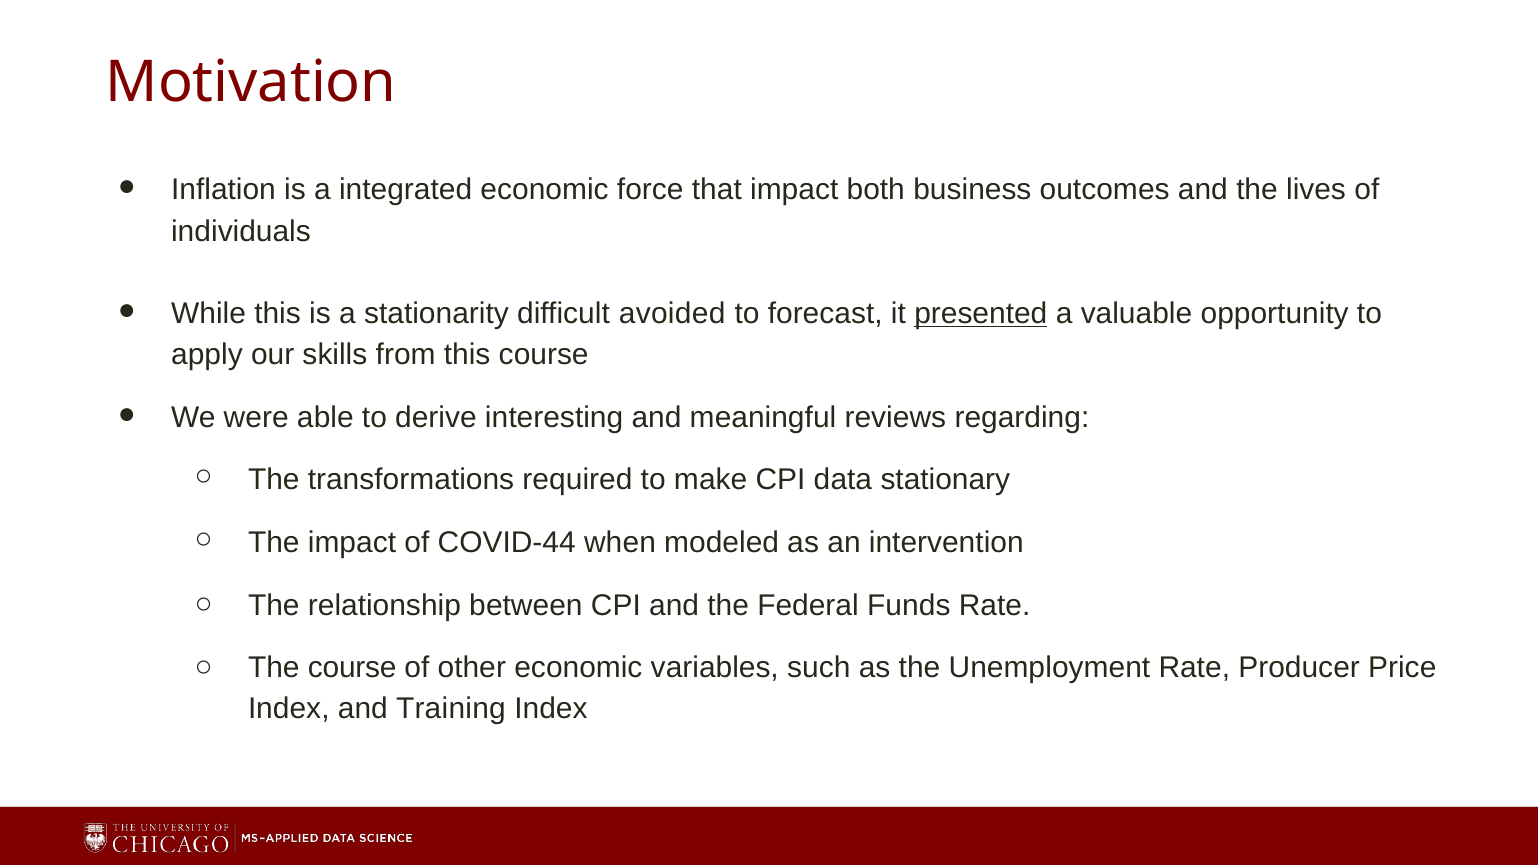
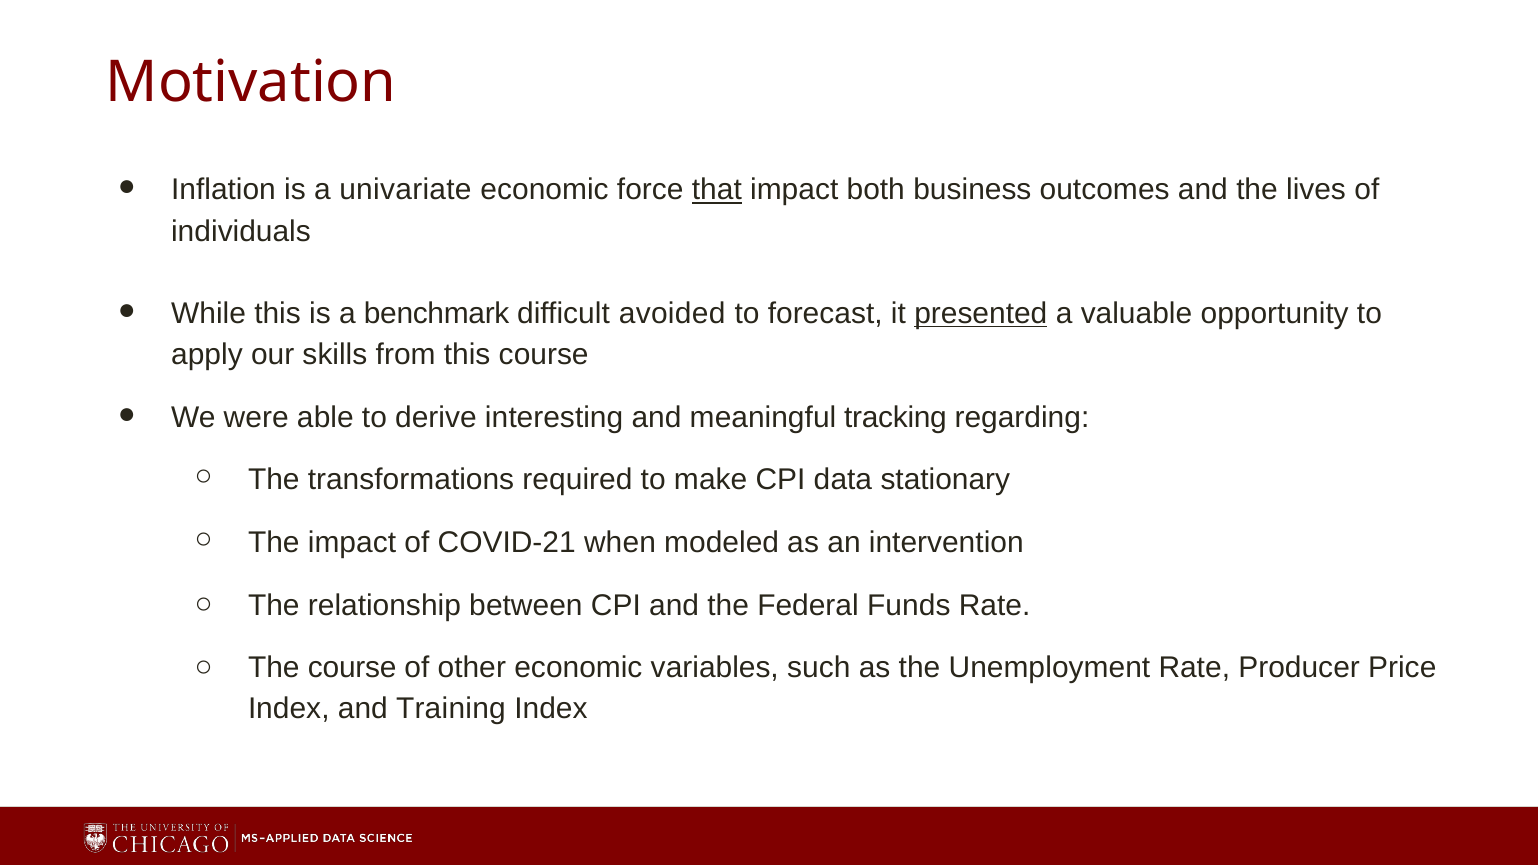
integrated: integrated -> univariate
that underline: none -> present
stationarity: stationarity -> benchmark
reviews: reviews -> tracking
COVID-44: COVID-44 -> COVID-21
